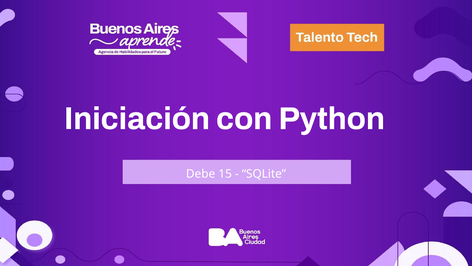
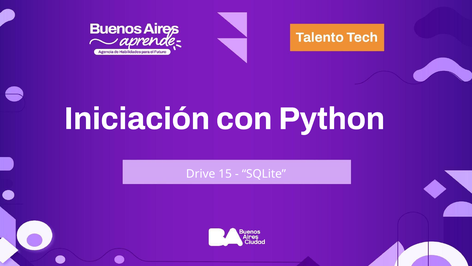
Debe: Debe -> Drive
